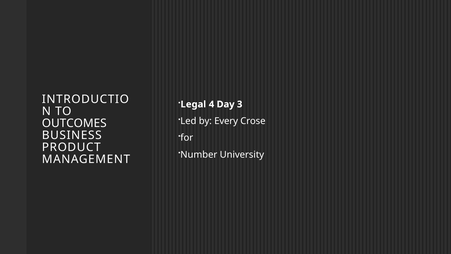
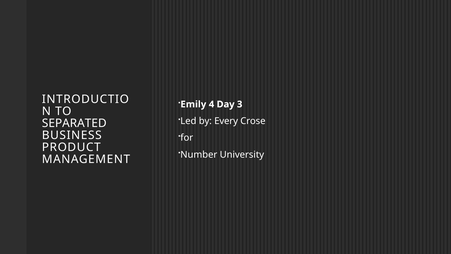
Legal: Legal -> Emily
OUTCOMES: OUTCOMES -> SEPARATED
